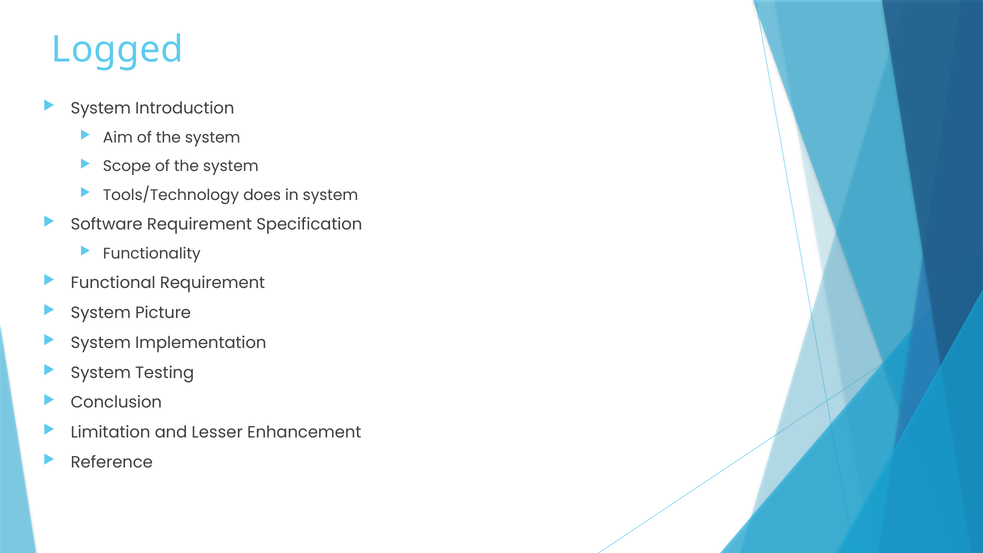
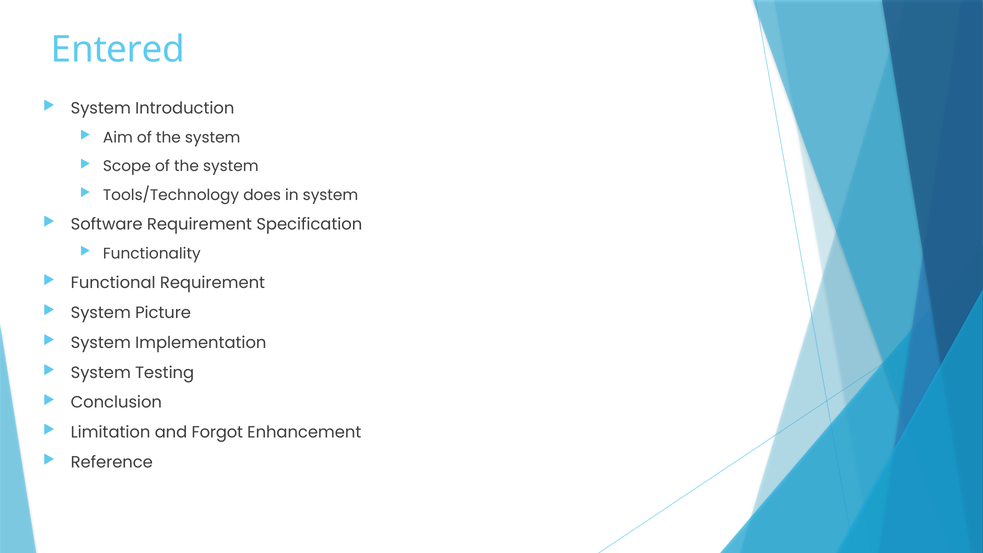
Logged: Logged -> Entered
Lesser: Lesser -> Forgot
